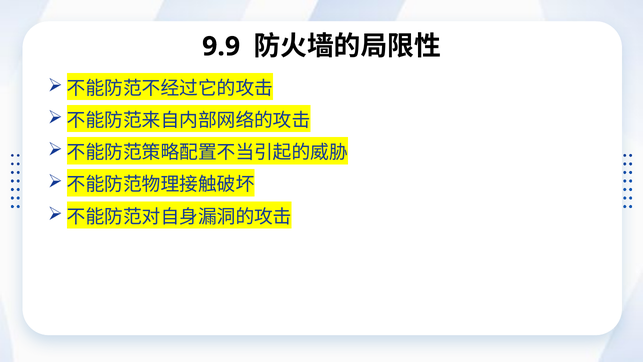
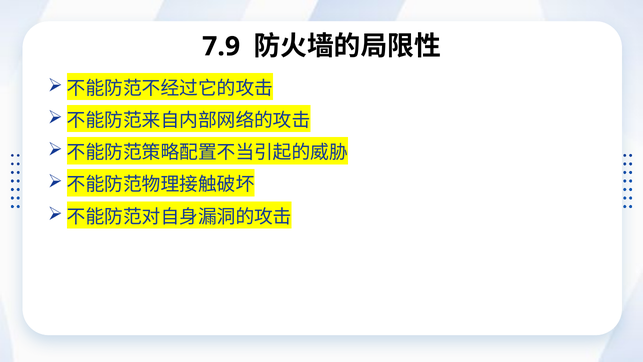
9.9: 9.9 -> 7.9
